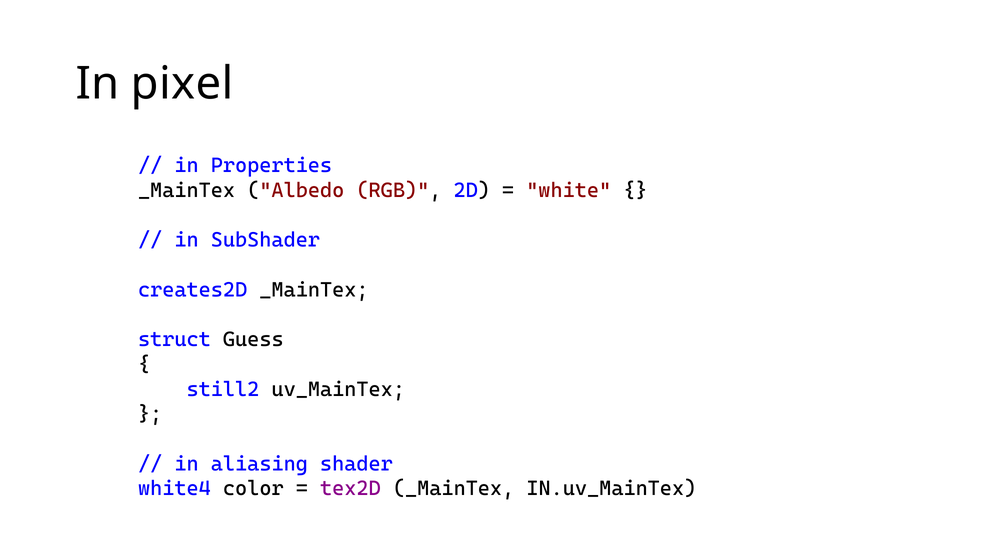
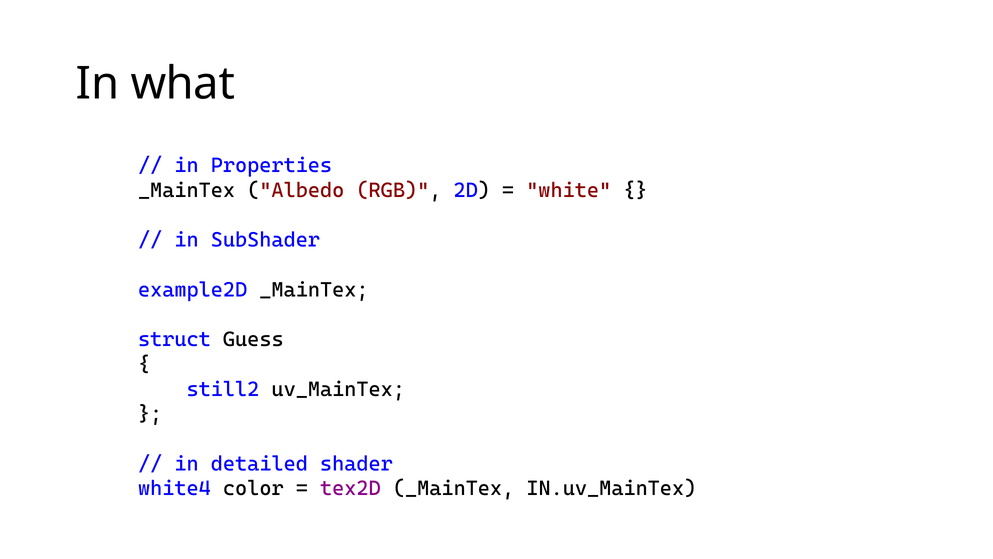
pixel: pixel -> what
creates2D: creates2D -> example2D
aliasing: aliasing -> detailed
